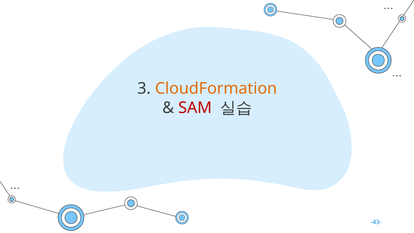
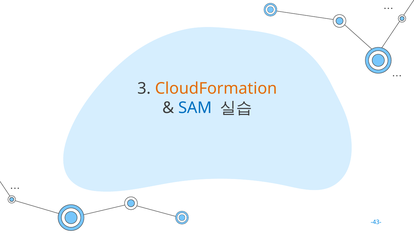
SAM colour: red -> blue
